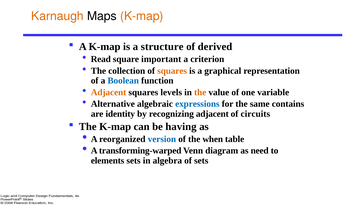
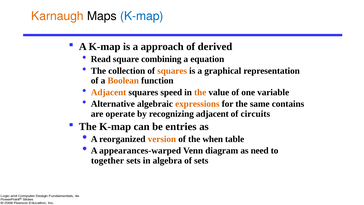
K-map at (142, 16) colour: orange -> blue
structure: structure -> approach
important: important -> combining
criterion: criterion -> equation
Boolean colour: blue -> orange
levels: levels -> speed
expressions colour: blue -> orange
identity: identity -> operate
having: having -> entries
version colour: blue -> orange
transforming-warped: transforming-warped -> appearances-warped
elements: elements -> together
